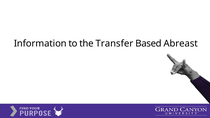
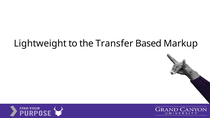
Information: Information -> Lightweight
Abreast: Abreast -> Markup
